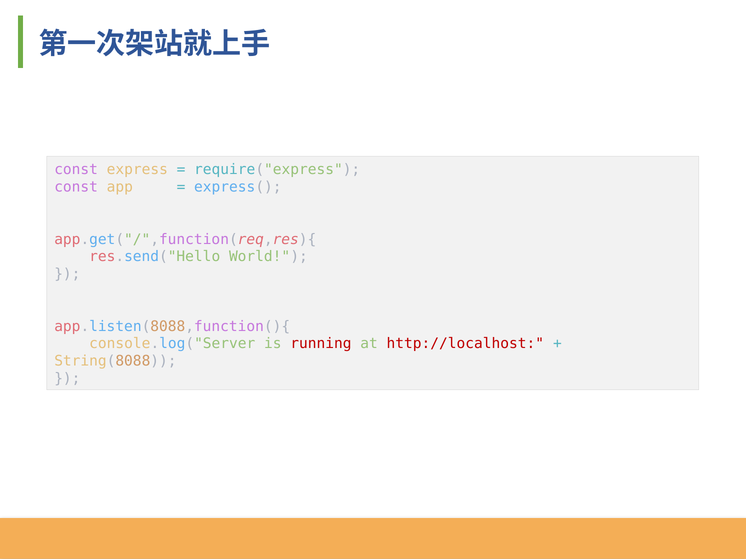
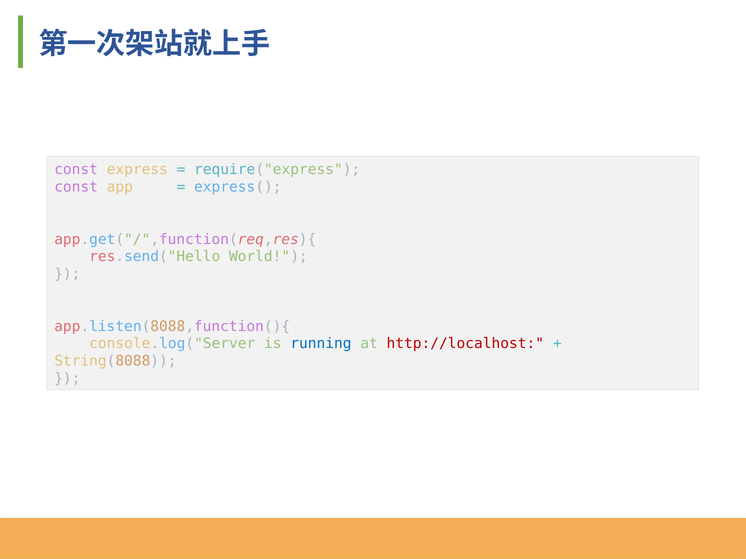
running colour: red -> blue
